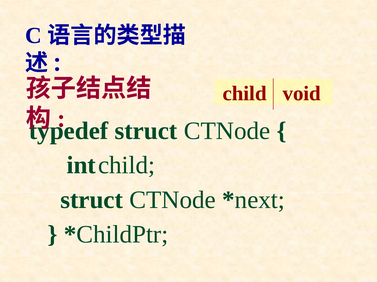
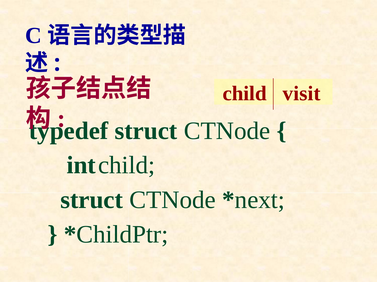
void: void -> visit
